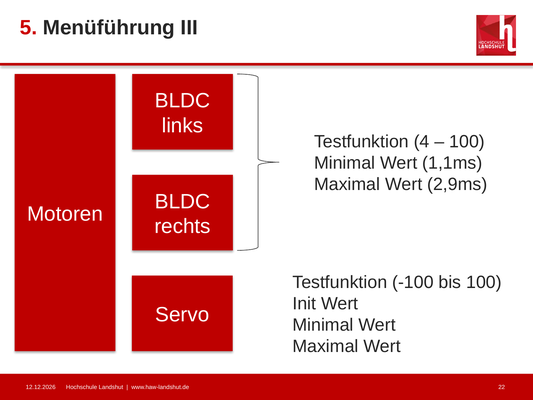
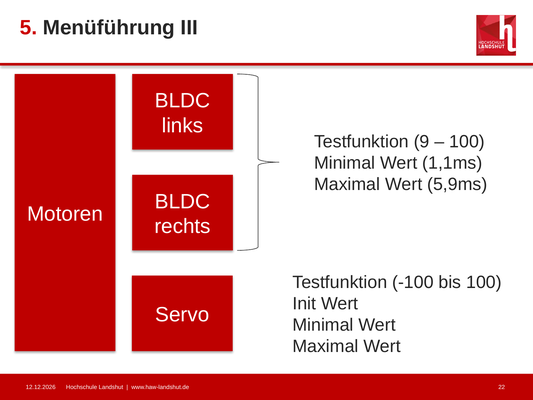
4: 4 -> 9
2,9ms: 2,9ms -> 5,9ms
